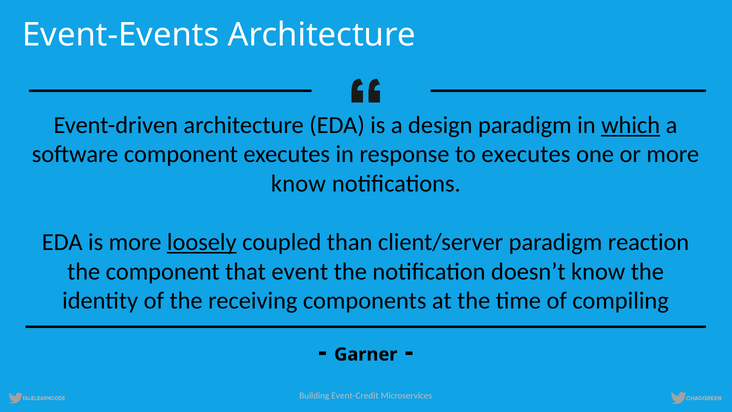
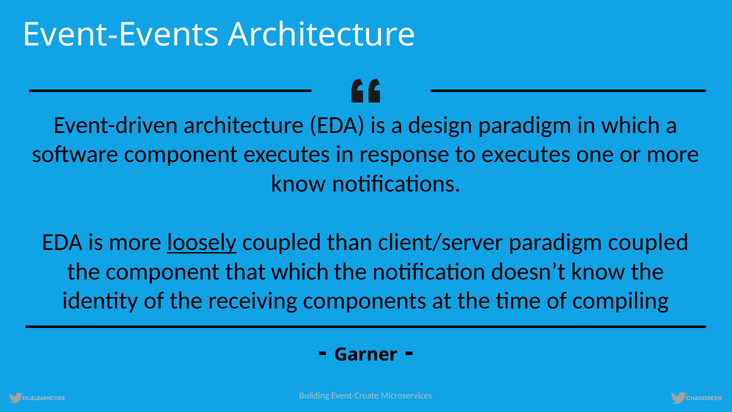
which at (631, 125) underline: present -> none
paradigm reaction: reaction -> coupled
that event: event -> which
Event-Credit: Event-Credit -> Event-Create
